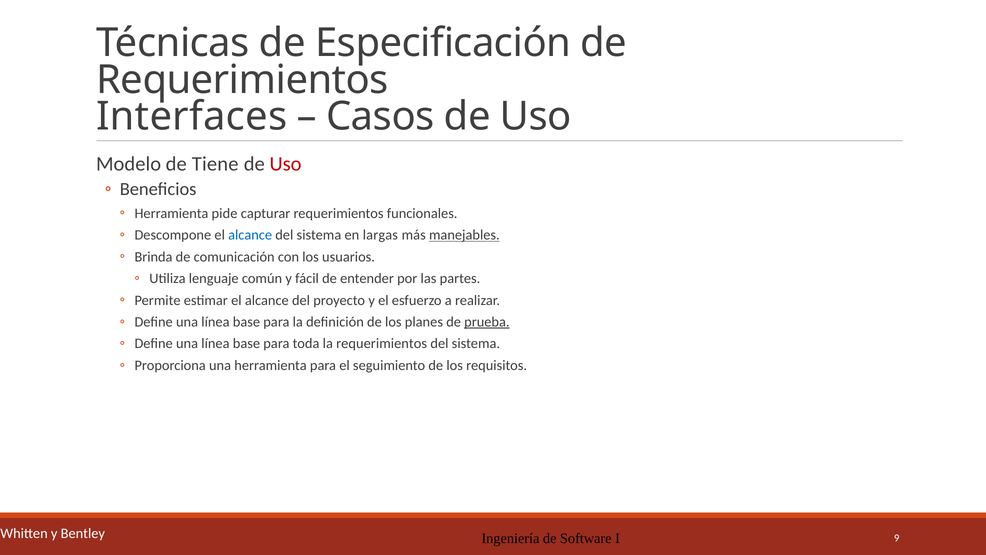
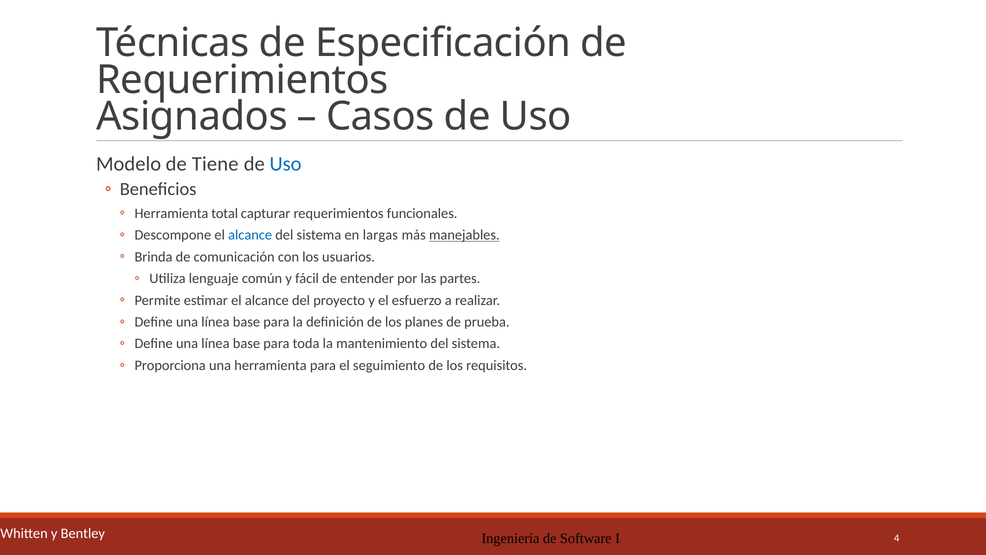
Interfaces: Interfaces -> Asignados
Uso at (286, 164) colour: red -> blue
pide: pide -> total
prueba underline: present -> none
la requerimientos: requerimientos -> mantenimiento
9: 9 -> 4
